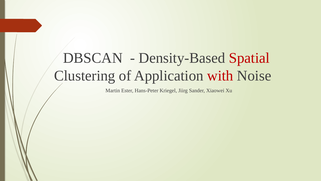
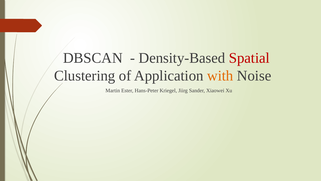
with colour: red -> orange
